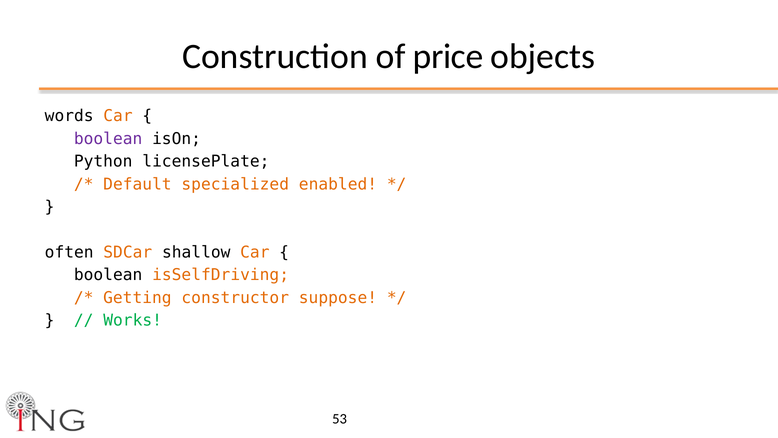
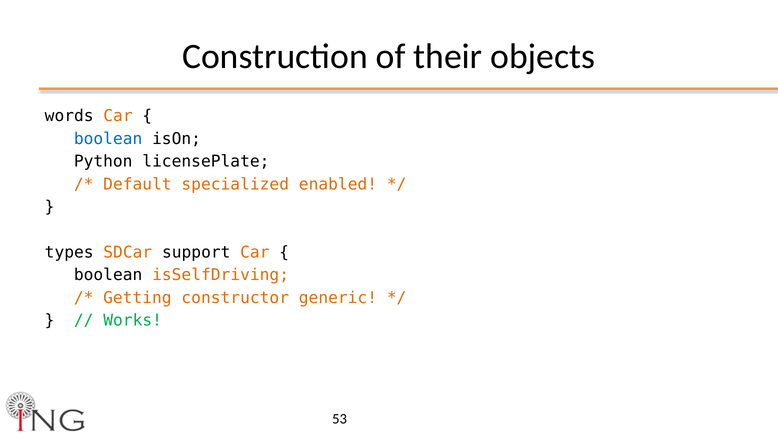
price: price -> their
boolean at (108, 139) colour: purple -> blue
often: often -> types
shallow: shallow -> support
suppose: suppose -> generic
